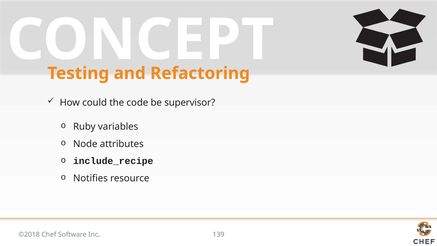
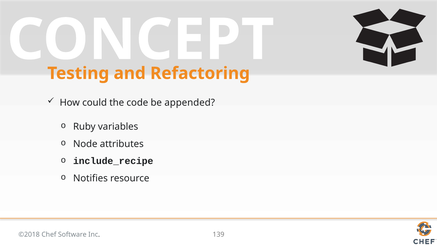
supervisor: supervisor -> appended
